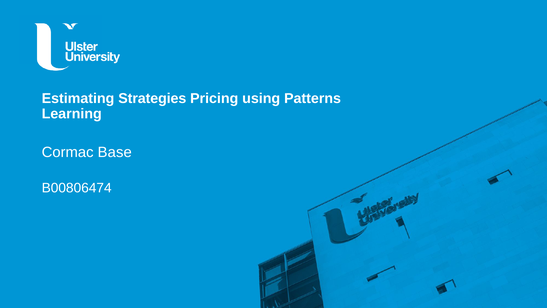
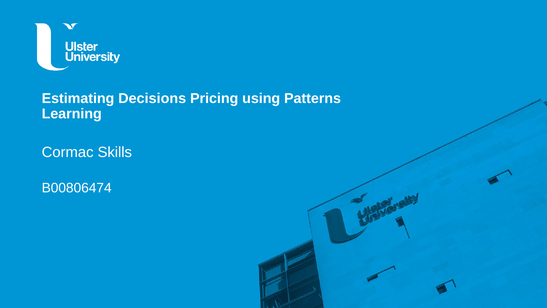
Strategies: Strategies -> Decisions
Base: Base -> Skills
